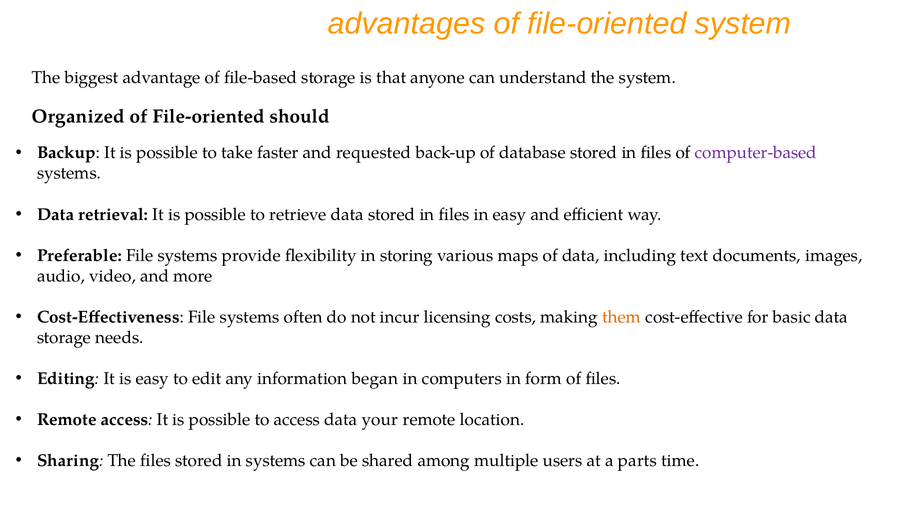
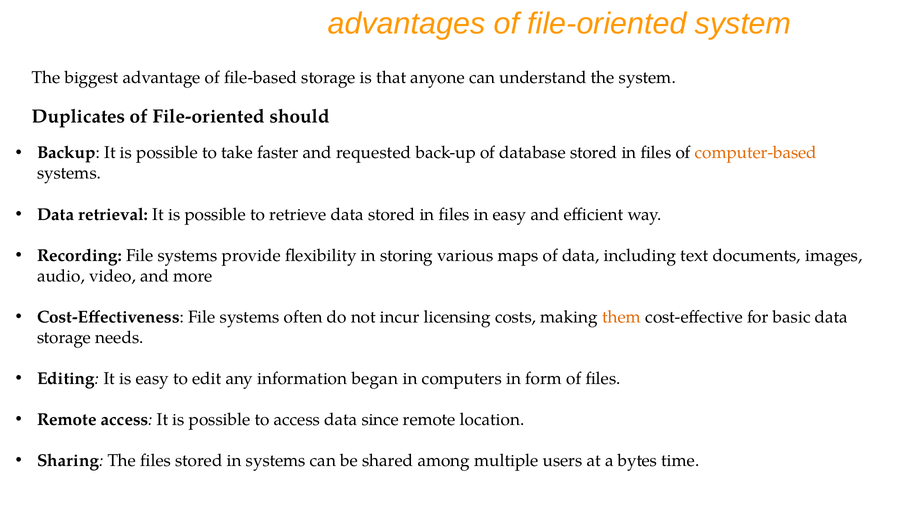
Organized: Organized -> Duplicates
computer-based colour: purple -> orange
Preferable: Preferable -> Recording
your: your -> since
parts: parts -> bytes
